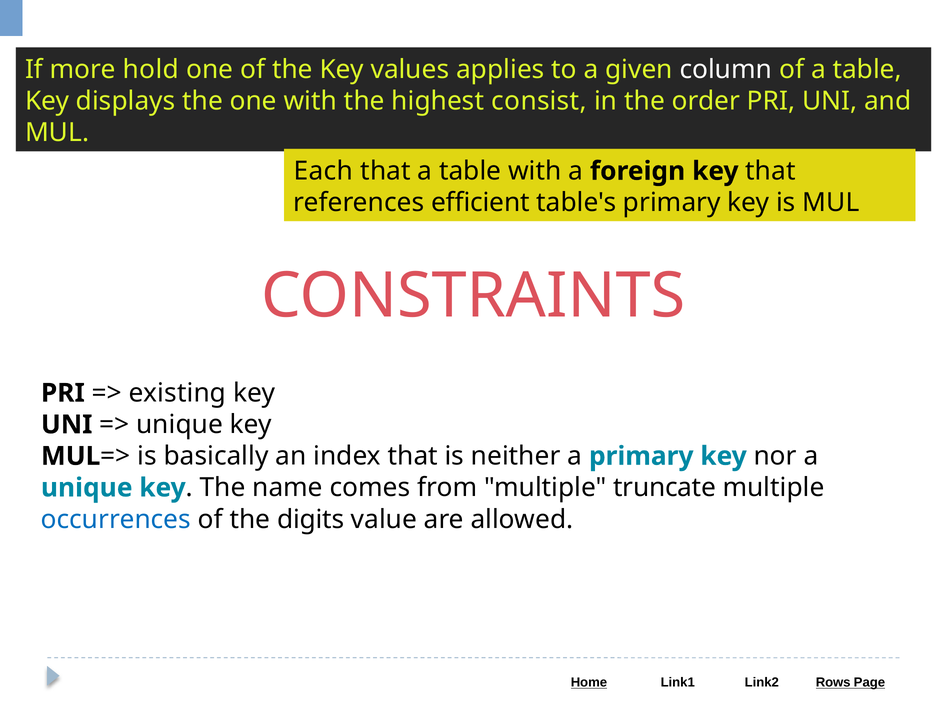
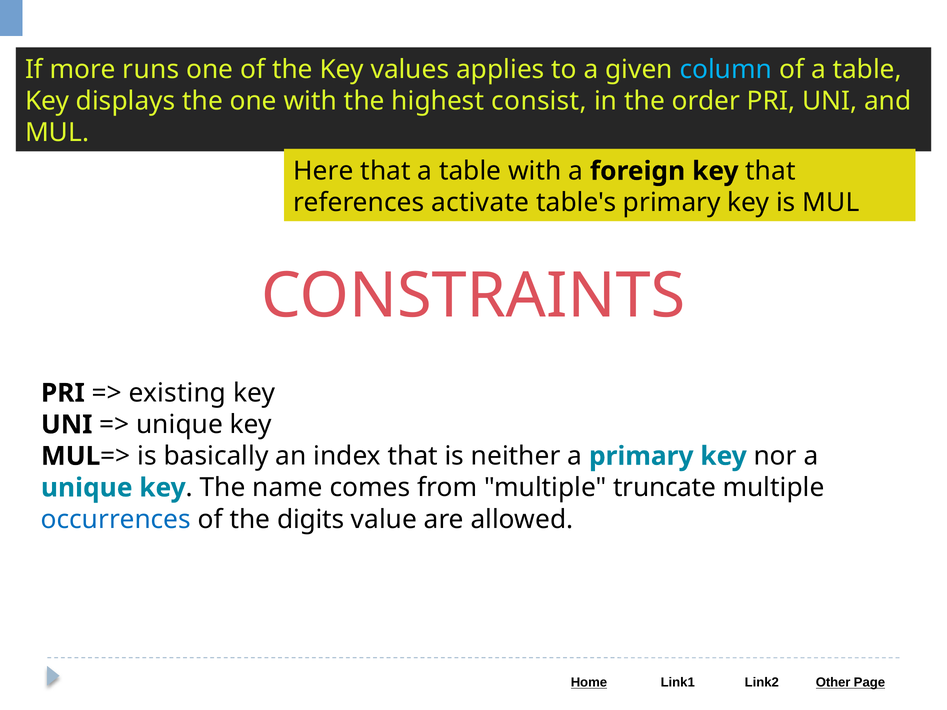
hold: hold -> runs
column colour: white -> light blue
Each: Each -> Here
efficient: efficient -> activate
Rows: Rows -> Other
